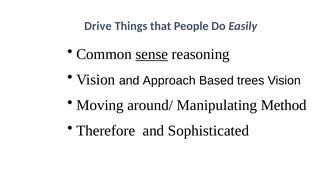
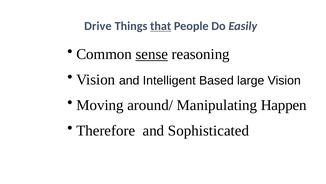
that underline: none -> present
Approach: Approach -> Intelligent
trees: trees -> large
Method: Method -> Happen
